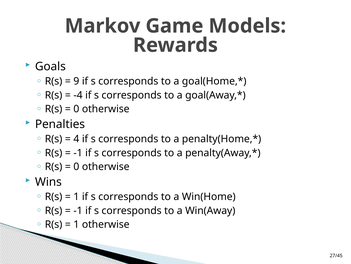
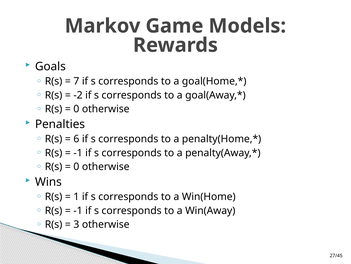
9: 9 -> 7
-4: -4 -> -2
4: 4 -> 6
1 at (76, 224): 1 -> 3
